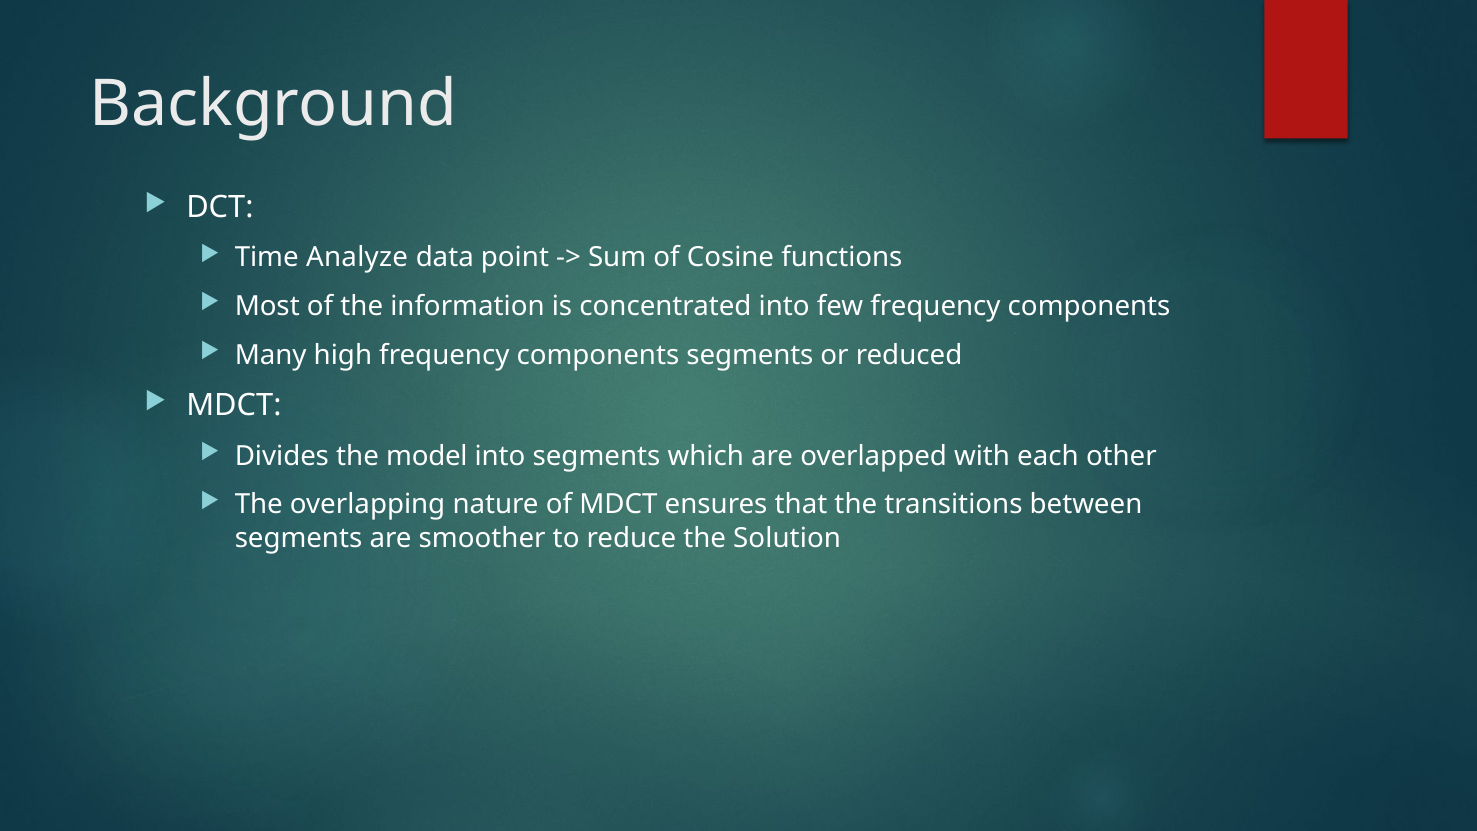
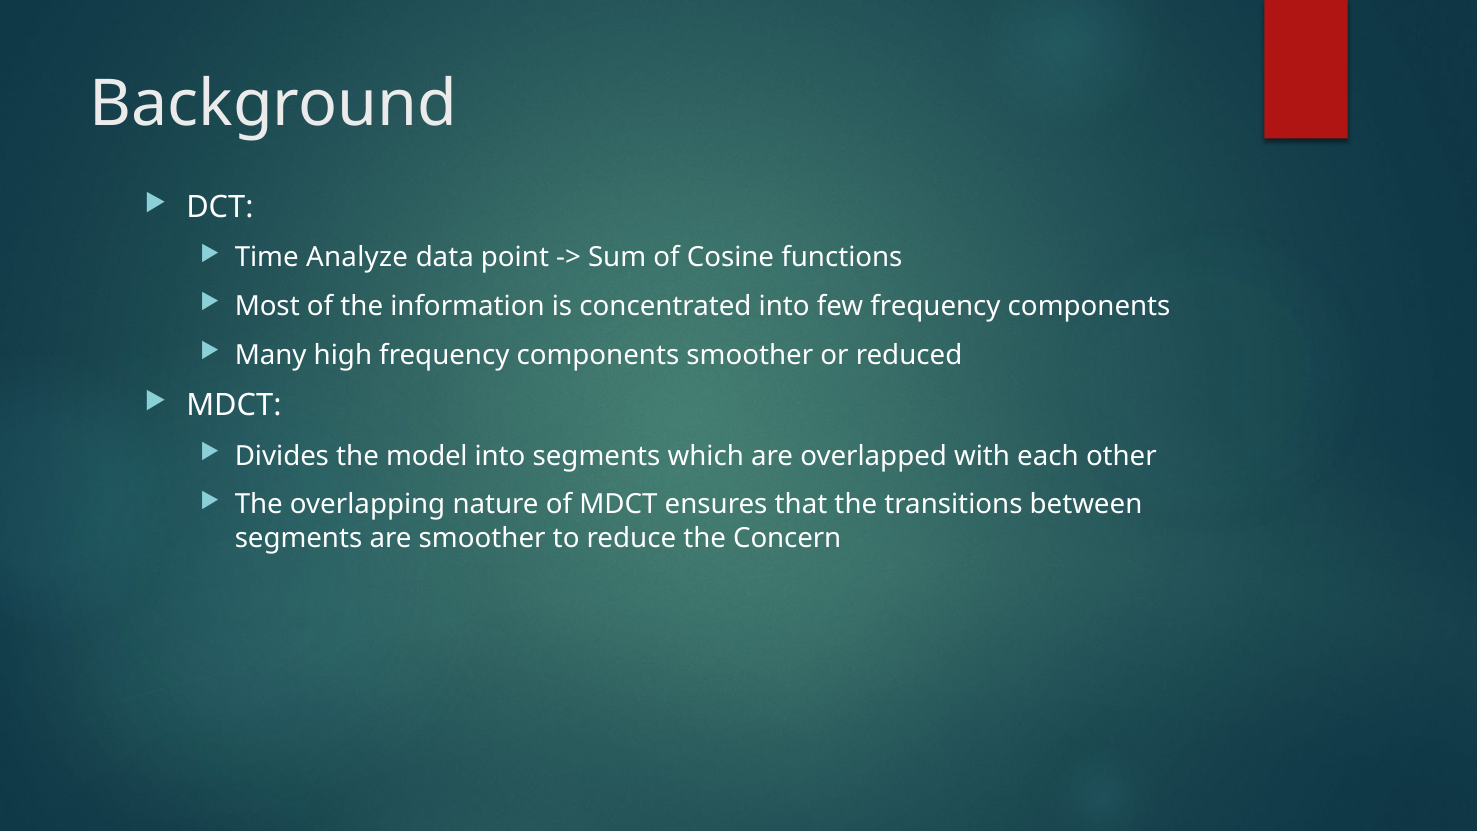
components segments: segments -> smoother
Solution: Solution -> Concern
